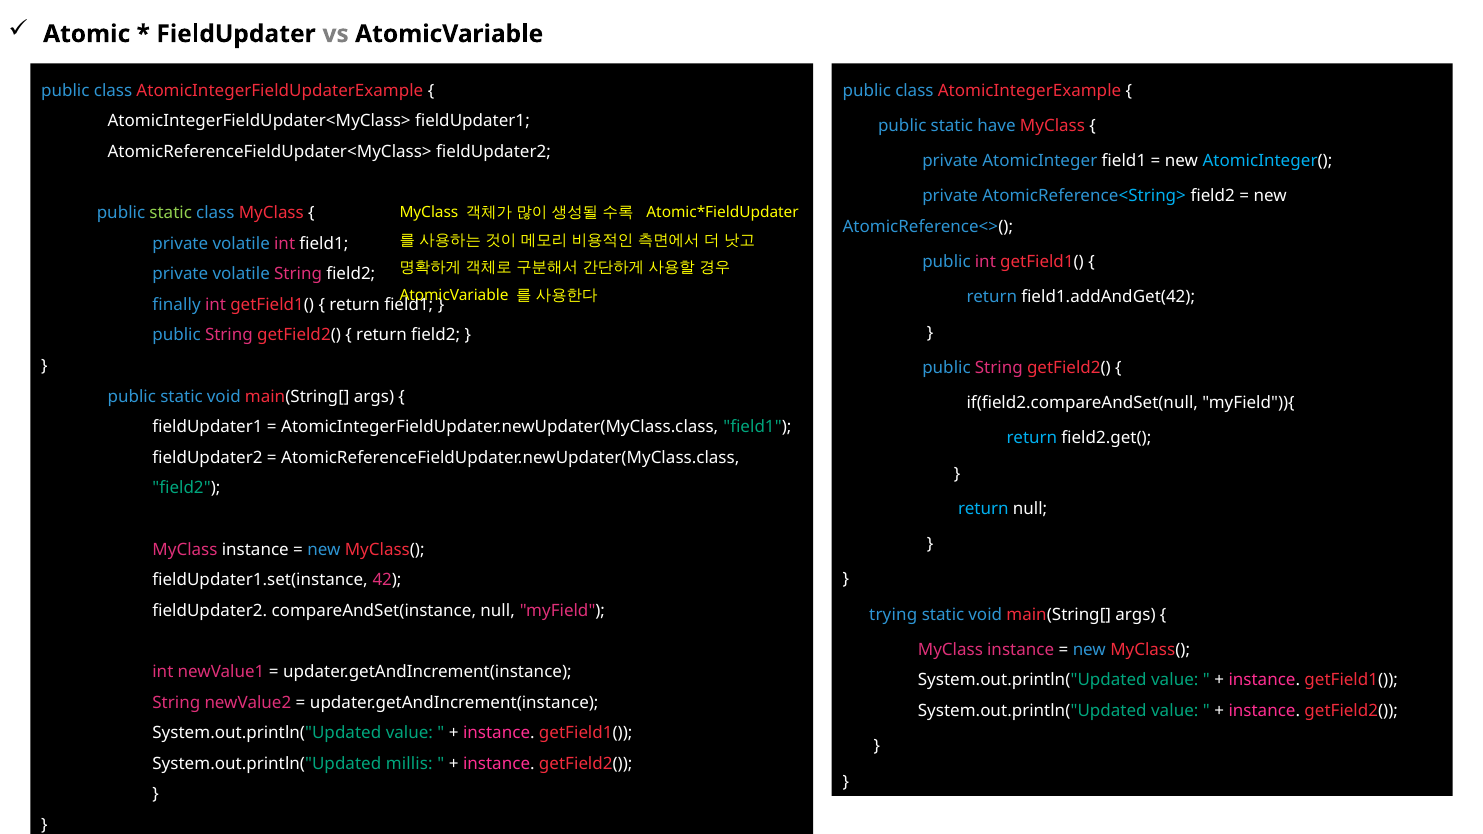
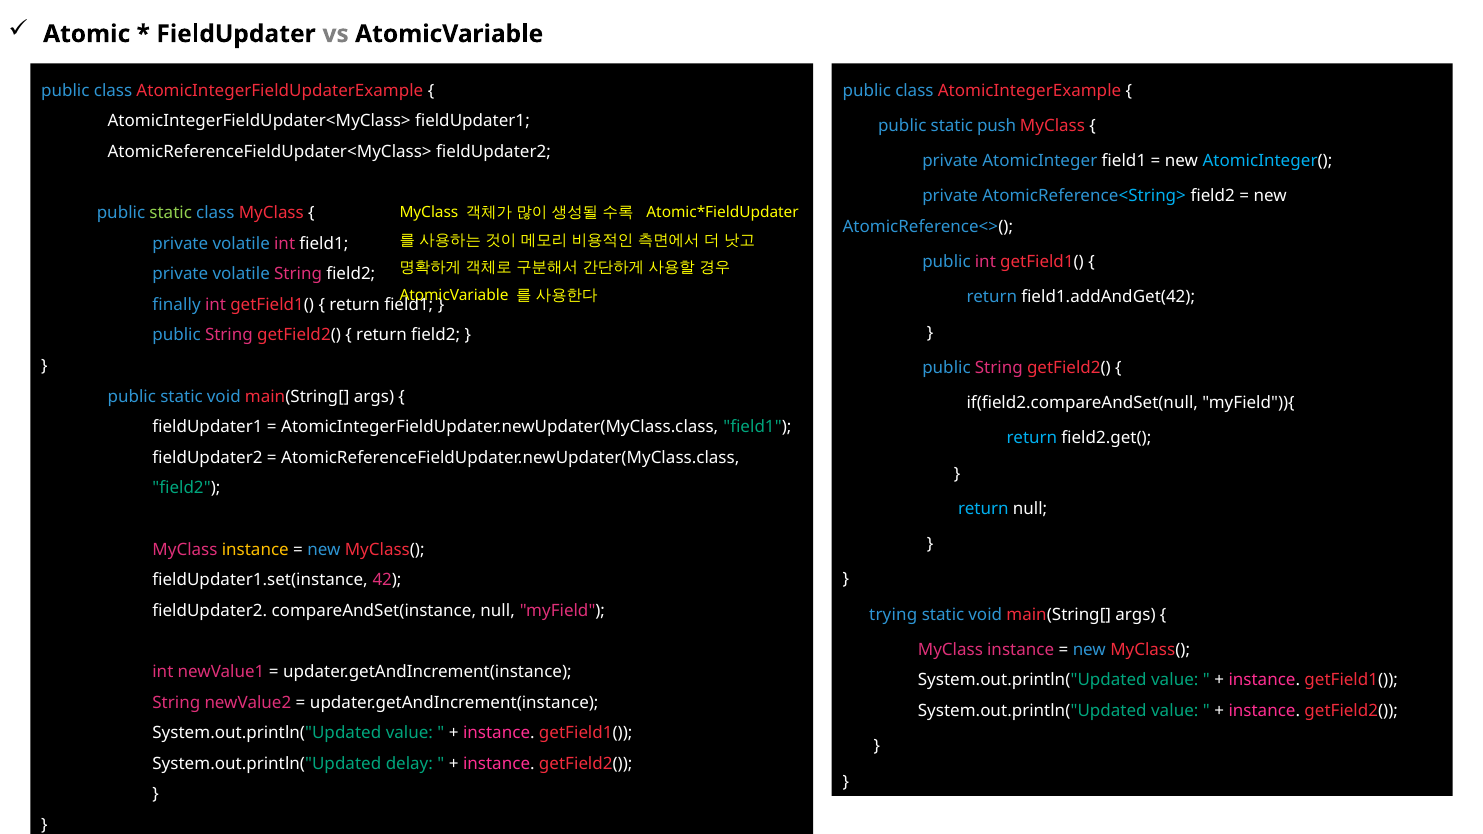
have: have -> push
instance at (255, 550) colour: white -> yellow
millis: millis -> delay
